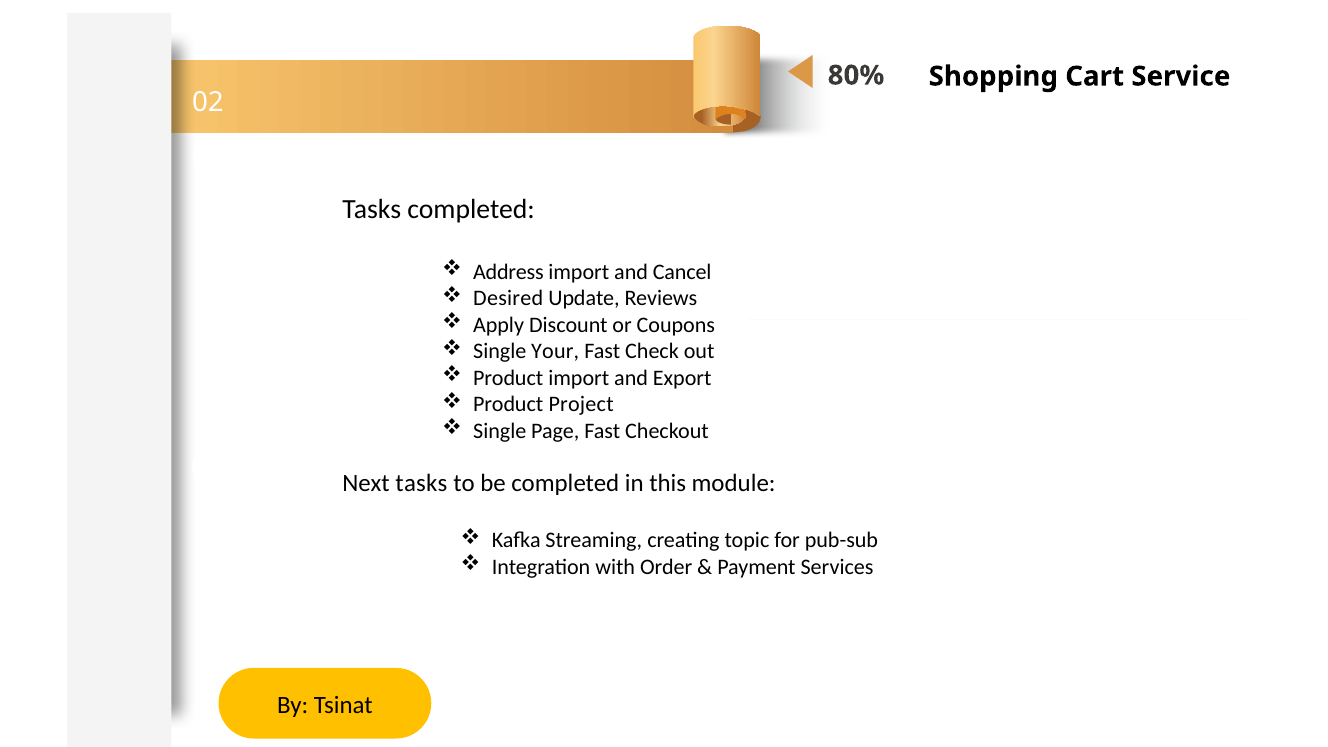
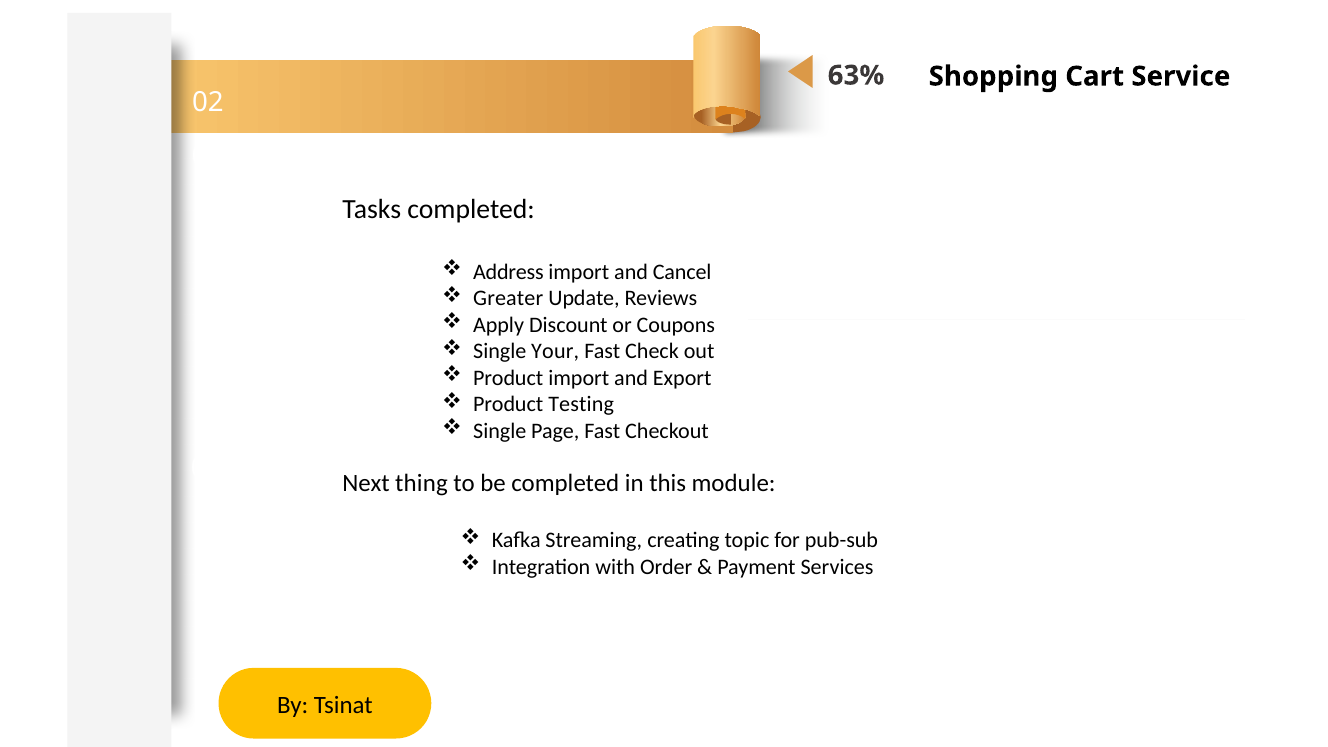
80%: 80% -> 63%
Desired: Desired -> Greater
Project: Project -> Testing
Next tasks: tasks -> thing
